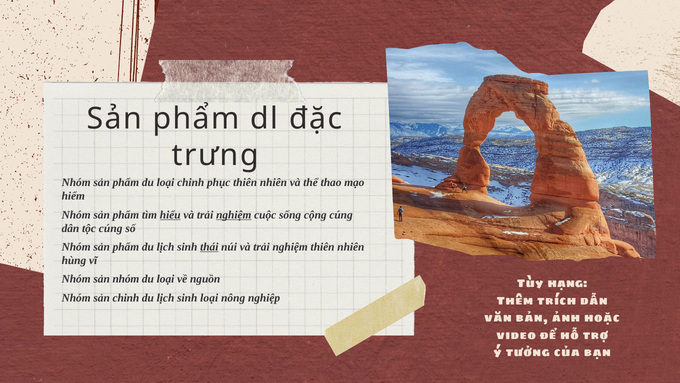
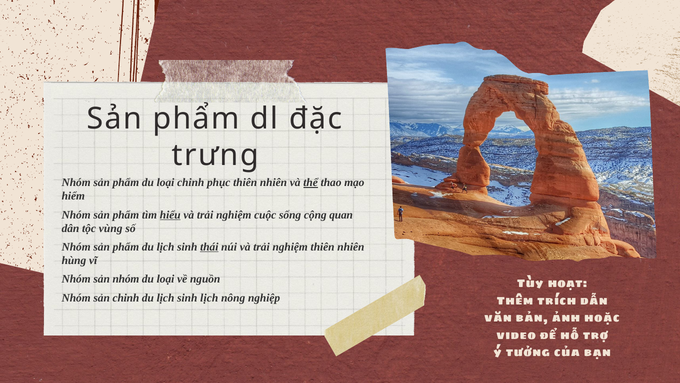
thể underline: none -> present
nghiệm at (234, 215) underline: present -> none
cộng cúng: cúng -> quan
tộc cúng: cúng -> vùng
hạng: hạng -> hoạt
sinh loại: loại -> lịch
